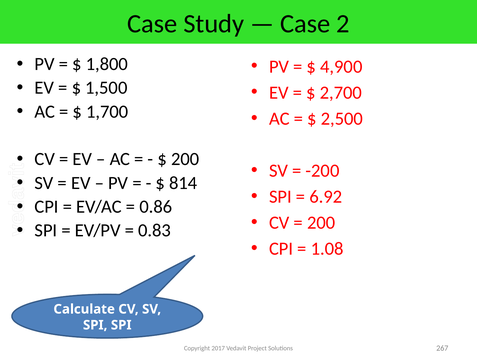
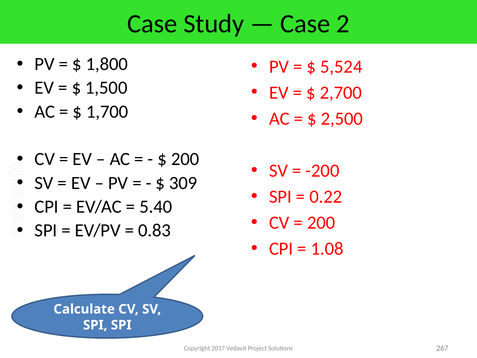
4,900: 4,900 -> 5,524
814: 814 -> 309
6.92: 6.92 -> 0.22
0.86: 0.86 -> 5.40
